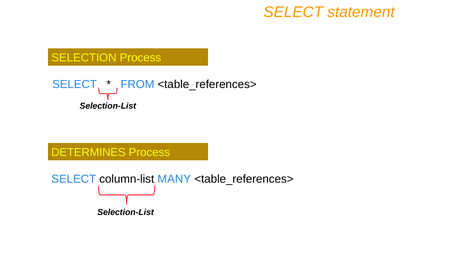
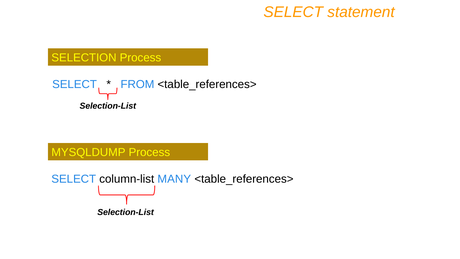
DETERMINES: DETERMINES -> MYSQLDUMP
